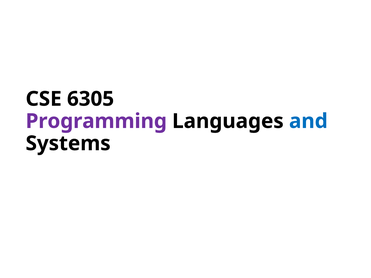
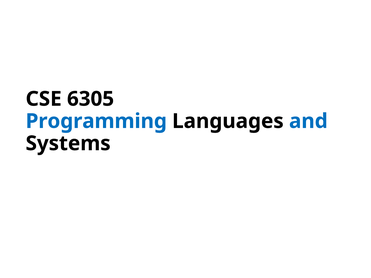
Programming colour: purple -> blue
